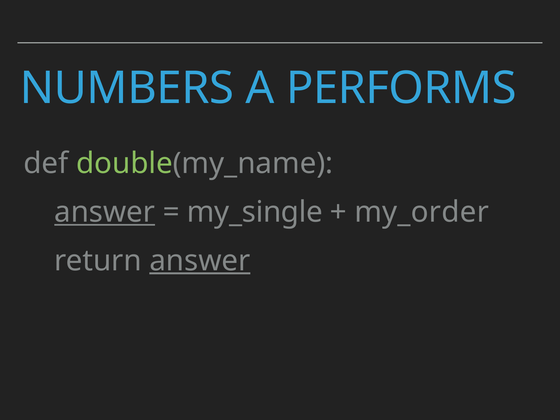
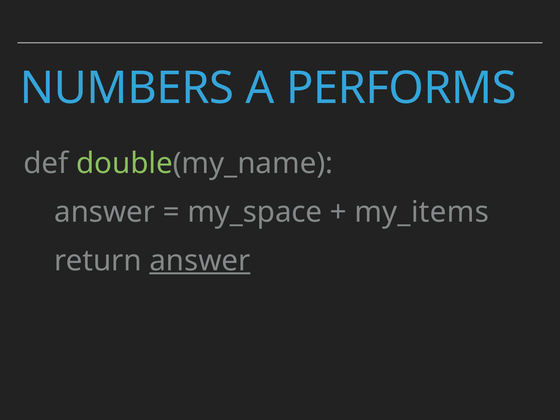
answer at (105, 212) underline: present -> none
my_single: my_single -> my_space
my_order: my_order -> my_items
